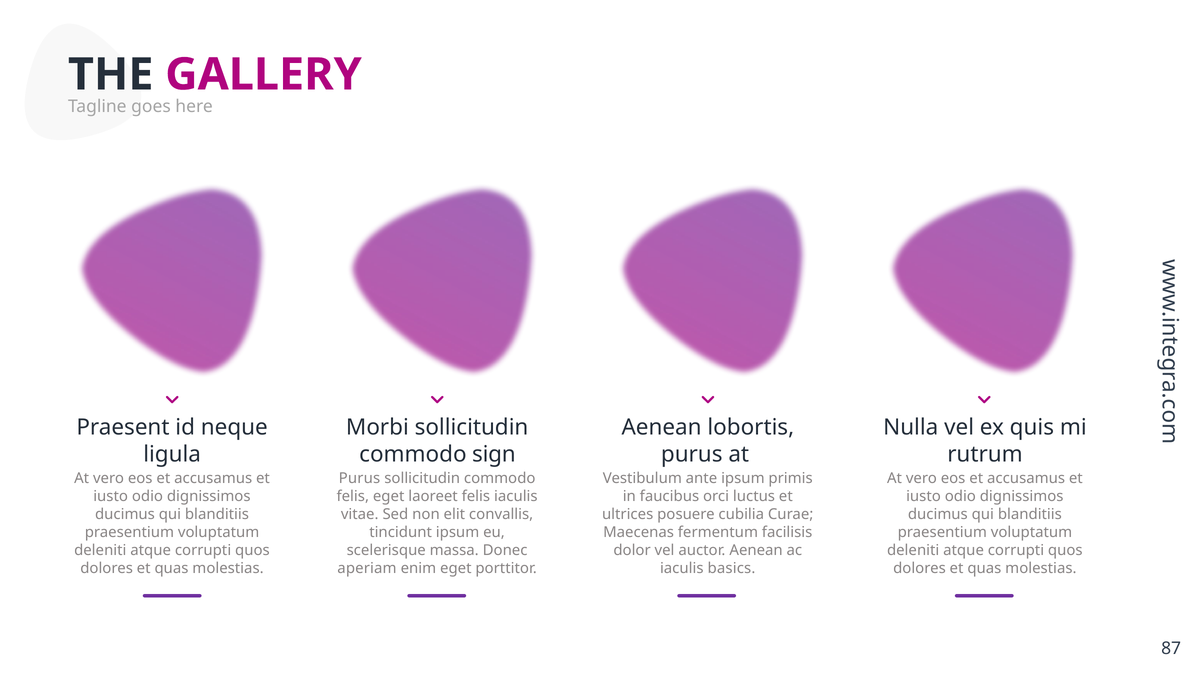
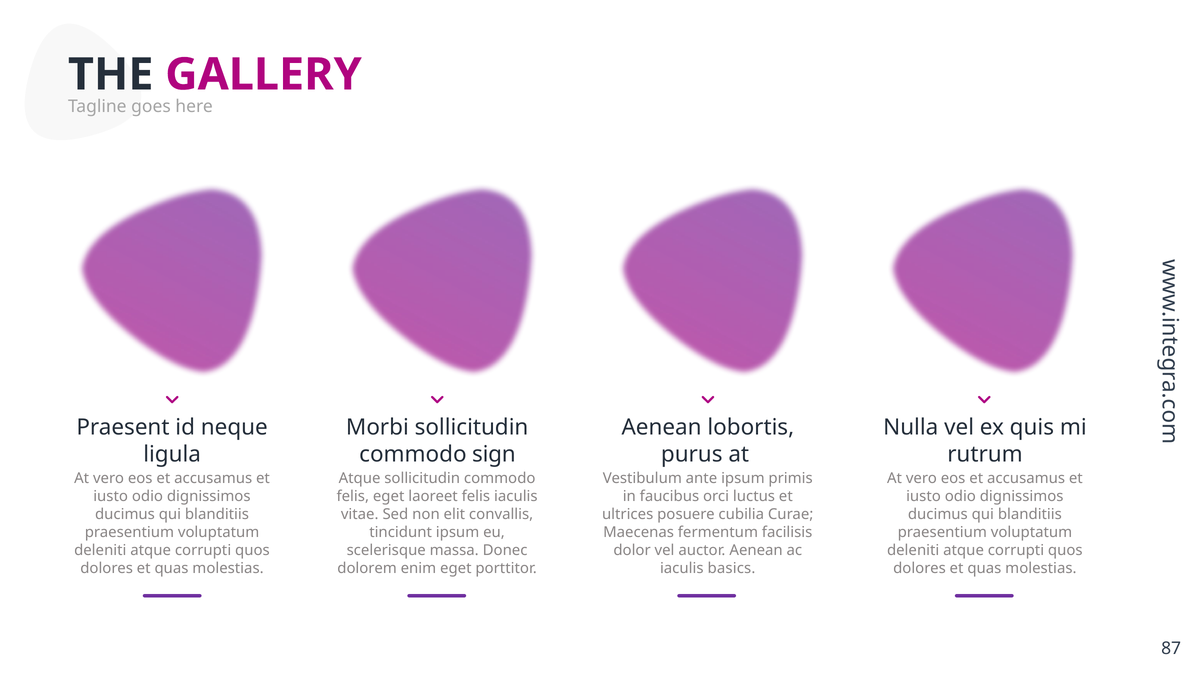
Purus at (359, 479): Purus -> Atque
aperiam: aperiam -> dolorem
